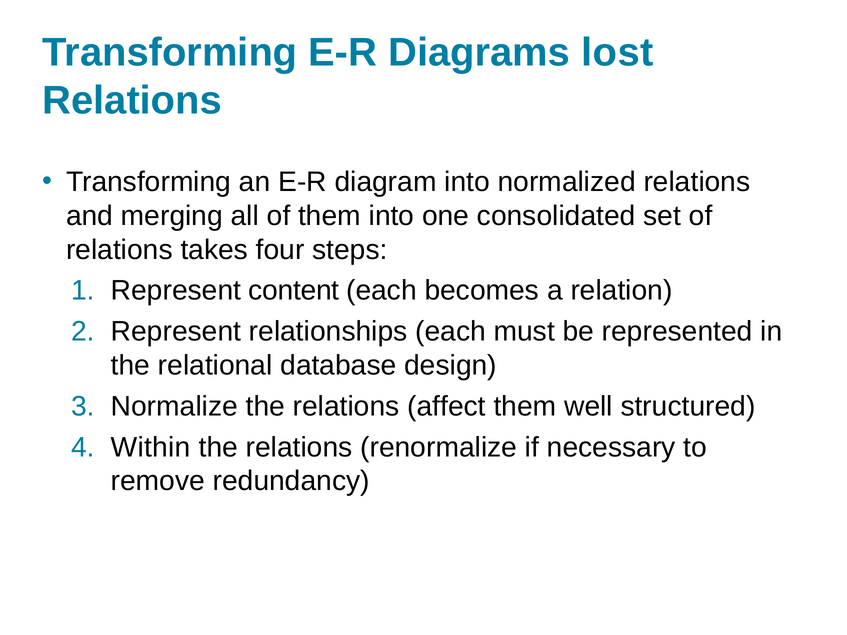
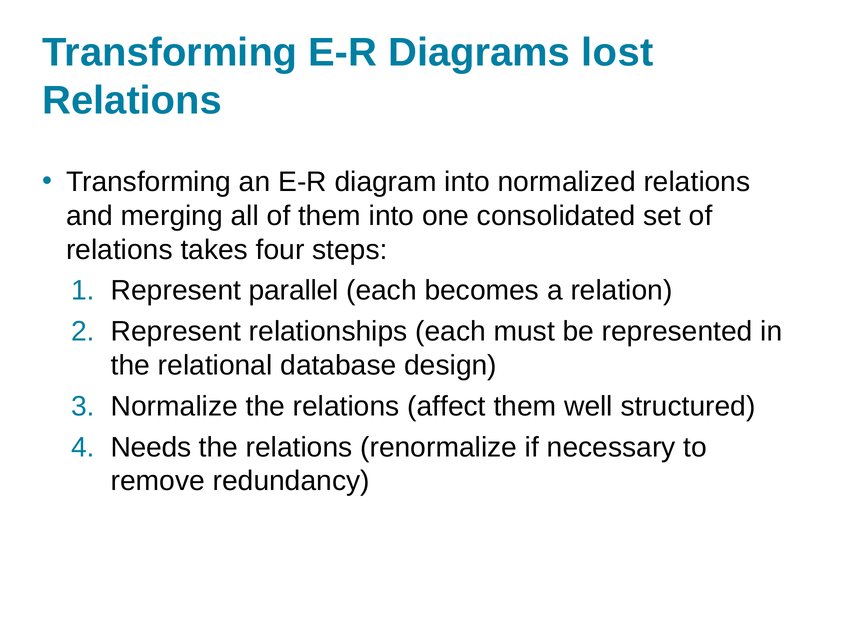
content: content -> parallel
Within: Within -> Needs
